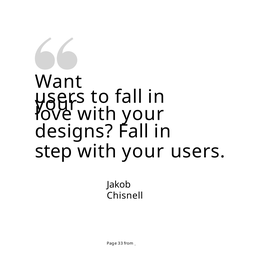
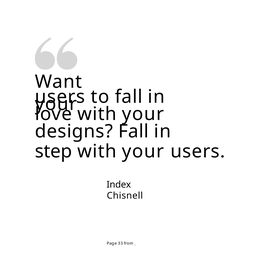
Jakob: Jakob -> Index
